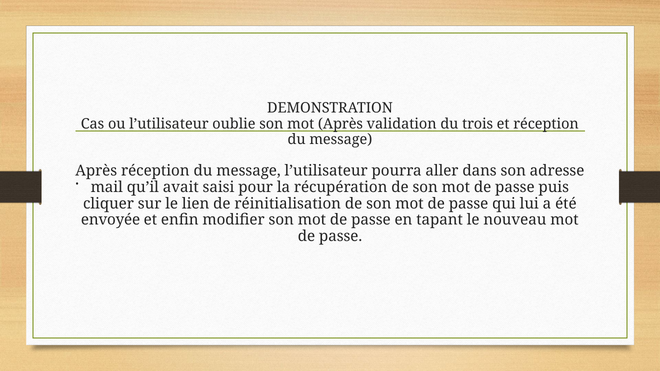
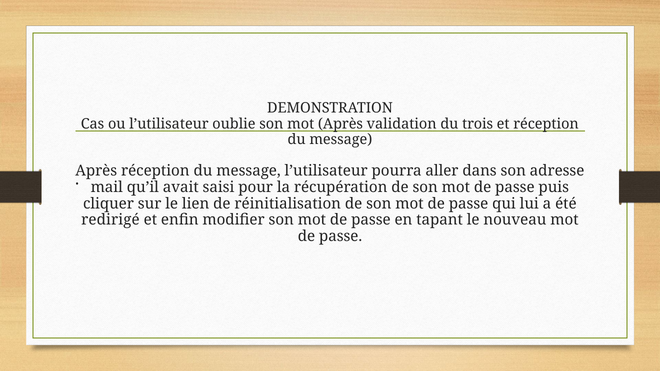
envoyée: envoyée -> redirigé
